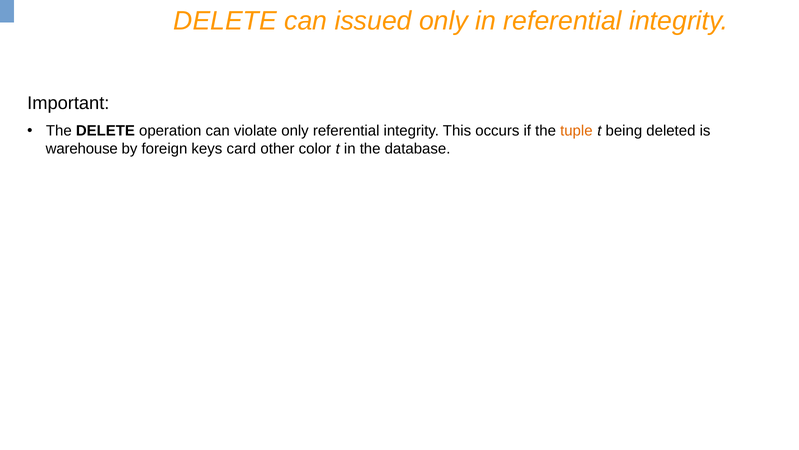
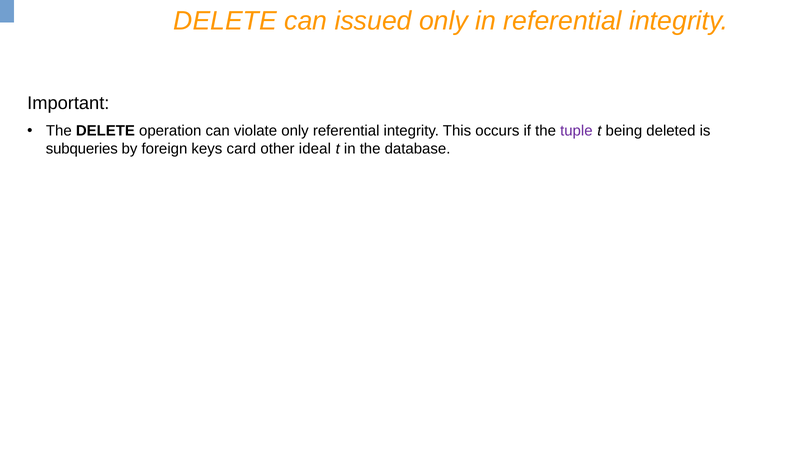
tuple colour: orange -> purple
warehouse: warehouse -> subqueries
color: color -> ideal
